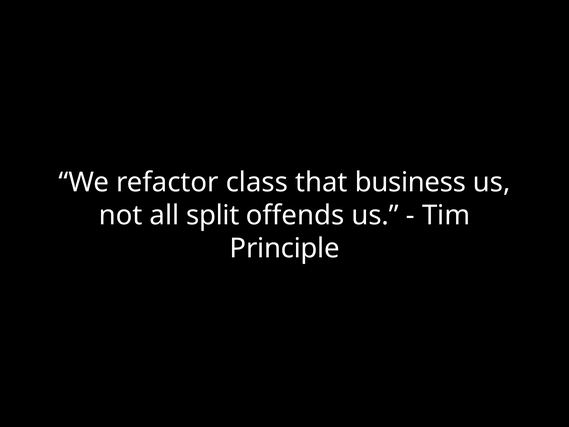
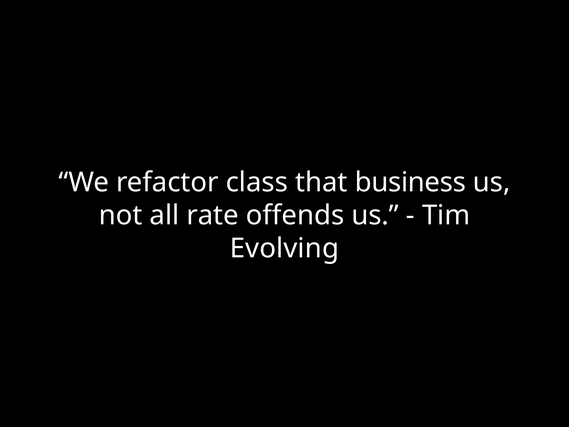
split: split -> rate
Principle: Principle -> Evolving
